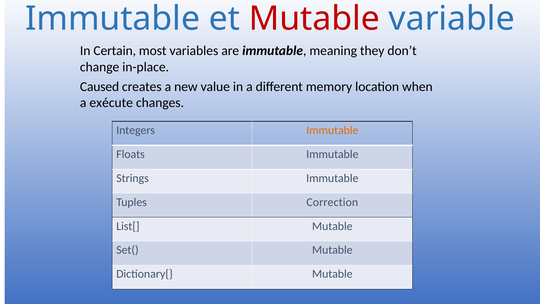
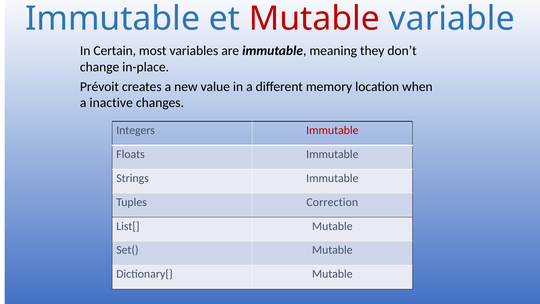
Caused: Caused -> Prévoit
exécute: exécute -> inactive
Immutable at (332, 130) colour: orange -> red
